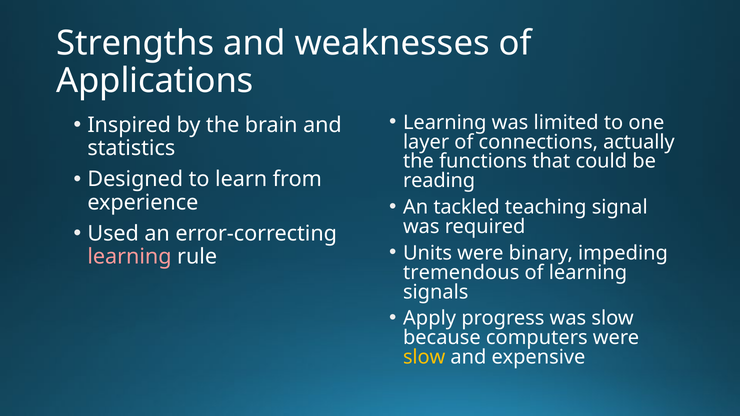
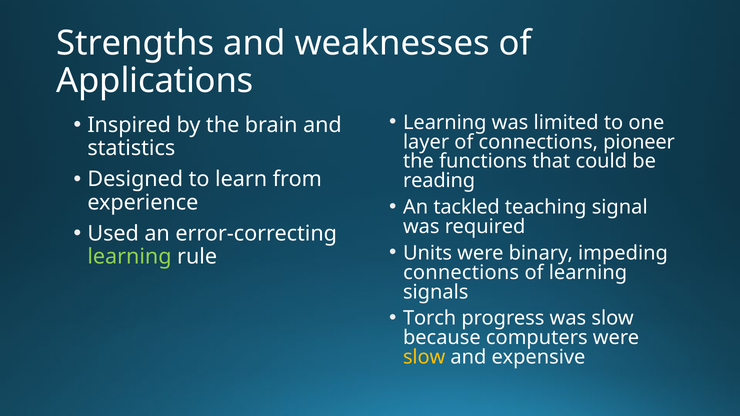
actually: actually -> pioneer
learning at (129, 257) colour: pink -> light green
tremendous at (461, 273): tremendous -> connections
Apply: Apply -> Torch
